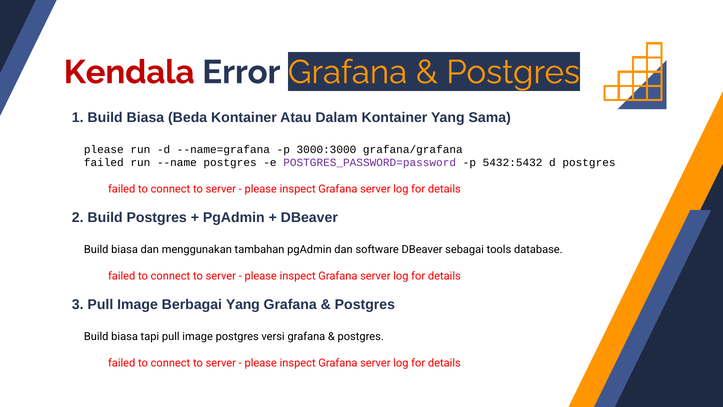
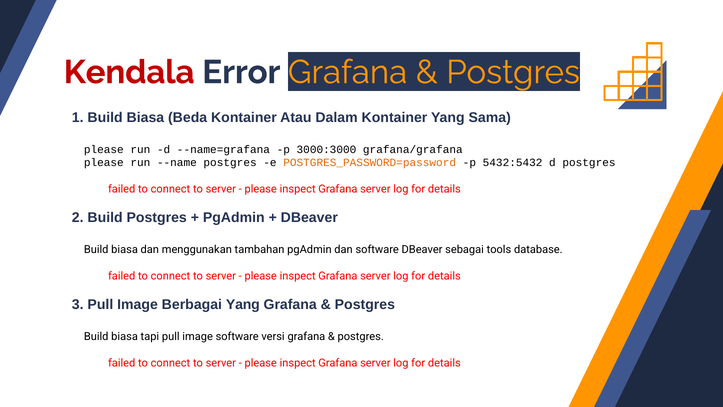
failed at (104, 163): failed -> please
POSTGRES_PASSWORD=password colour: purple -> orange
image postgres: postgres -> software
